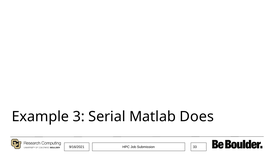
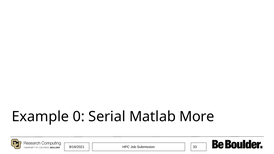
3: 3 -> 0
Does: Does -> More
